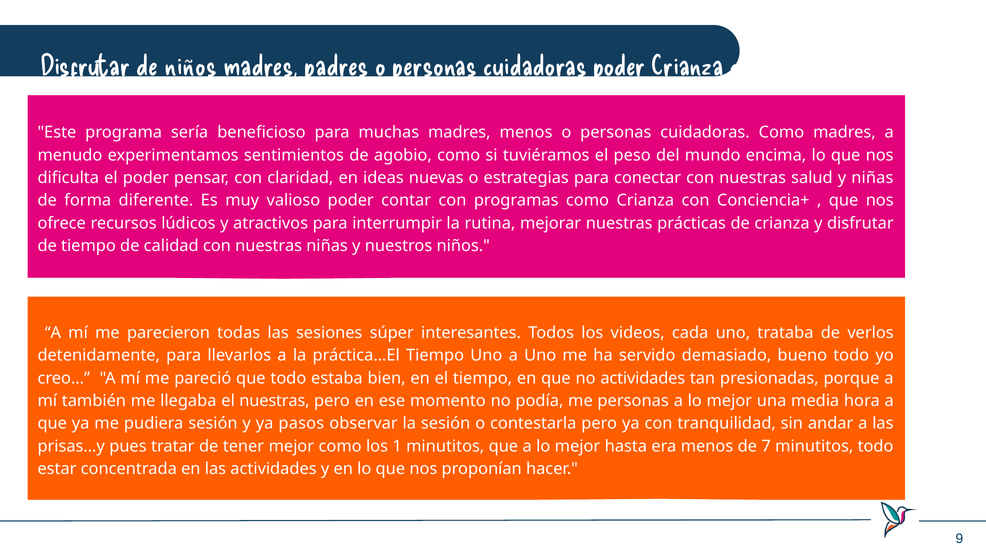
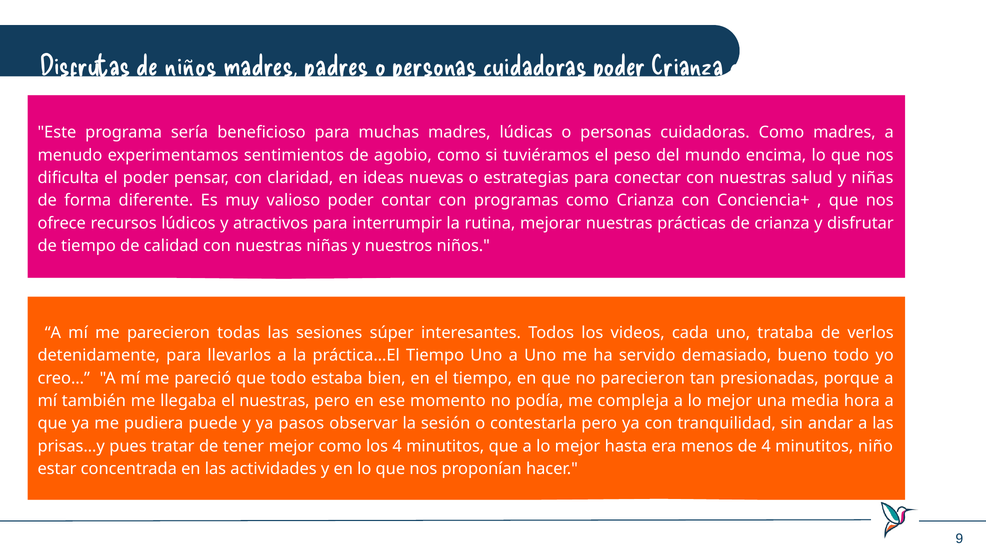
Disfrutar at (85, 66): Disfrutar -> Disfrutas
madres menos: menos -> lúdicas
no actividades: actividades -> parecieron
me personas: personas -> compleja
pudiera sesión: sesión -> puede
los 1: 1 -> 4
de 7: 7 -> 4
minutitos todo: todo -> niño
